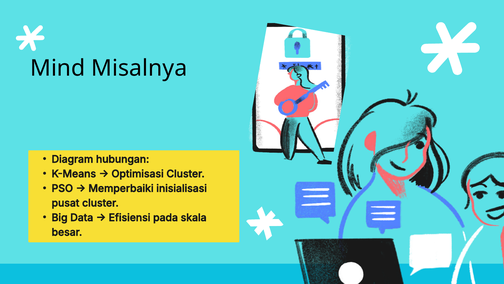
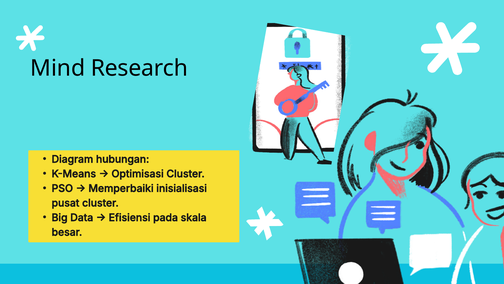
Misalnya: Misalnya -> Research
